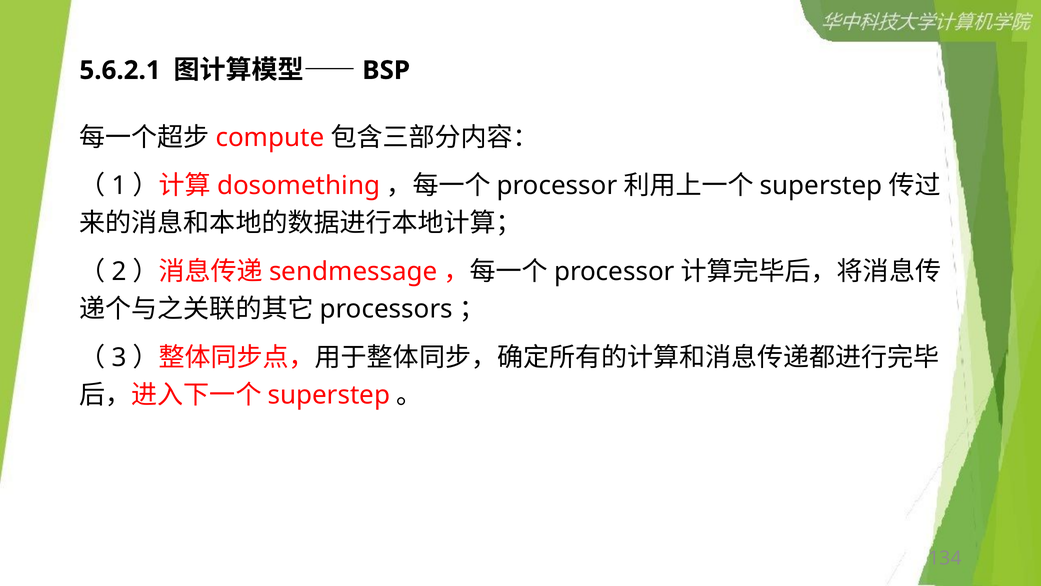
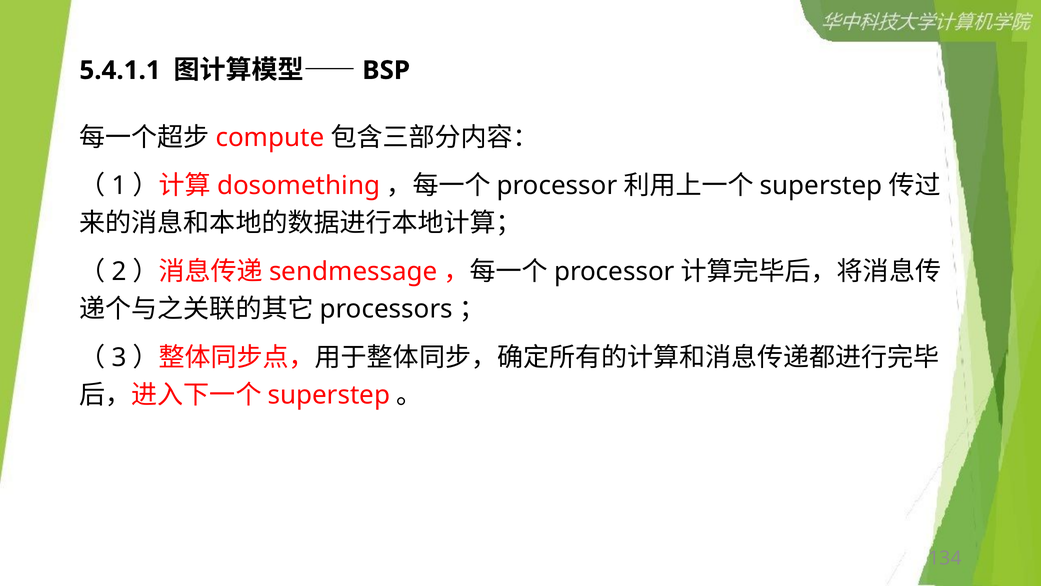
5.6.2.1: 5.6.2.1 -> 5.4.1.1
